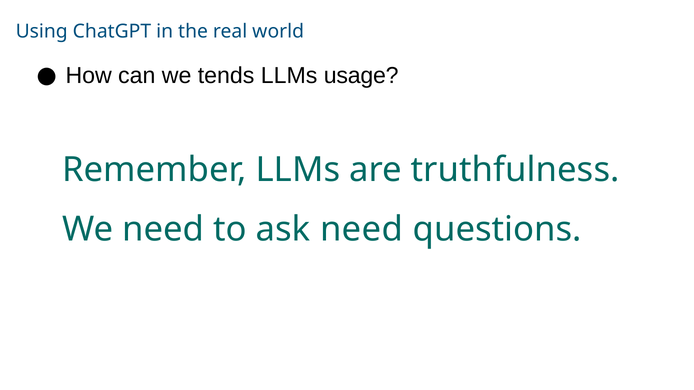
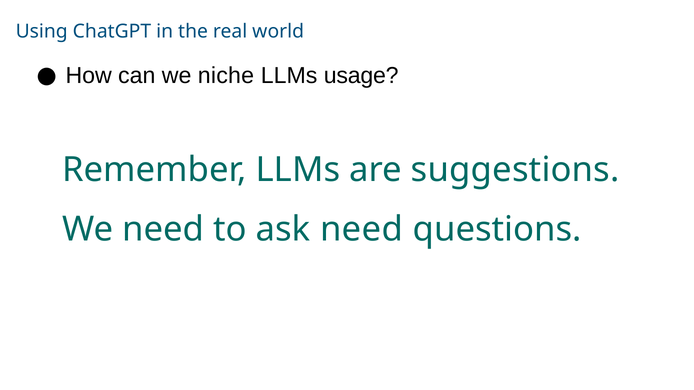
tends: tends -> niche
truthfulness: truthfulness -> suggestions
